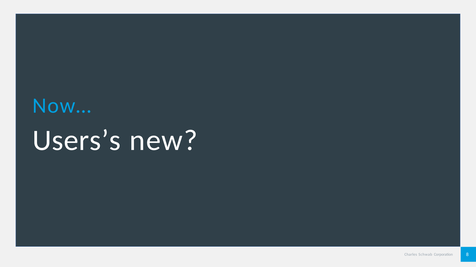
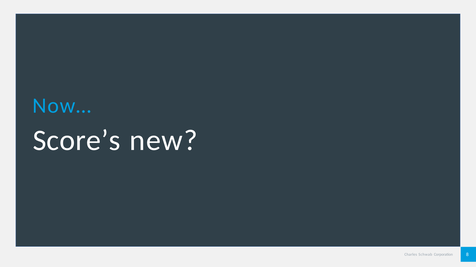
Users’s: Users’s -> Score’s
